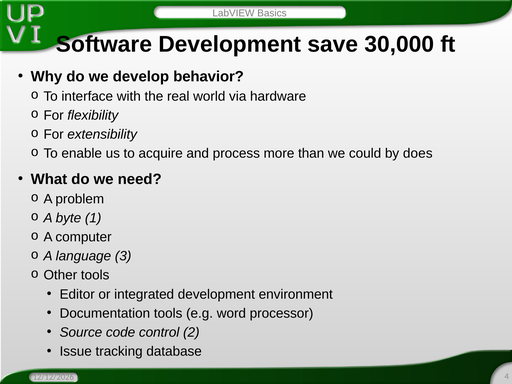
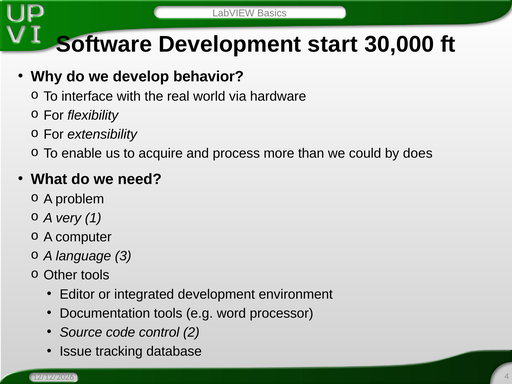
save: save -> start
byte: byte -> very
